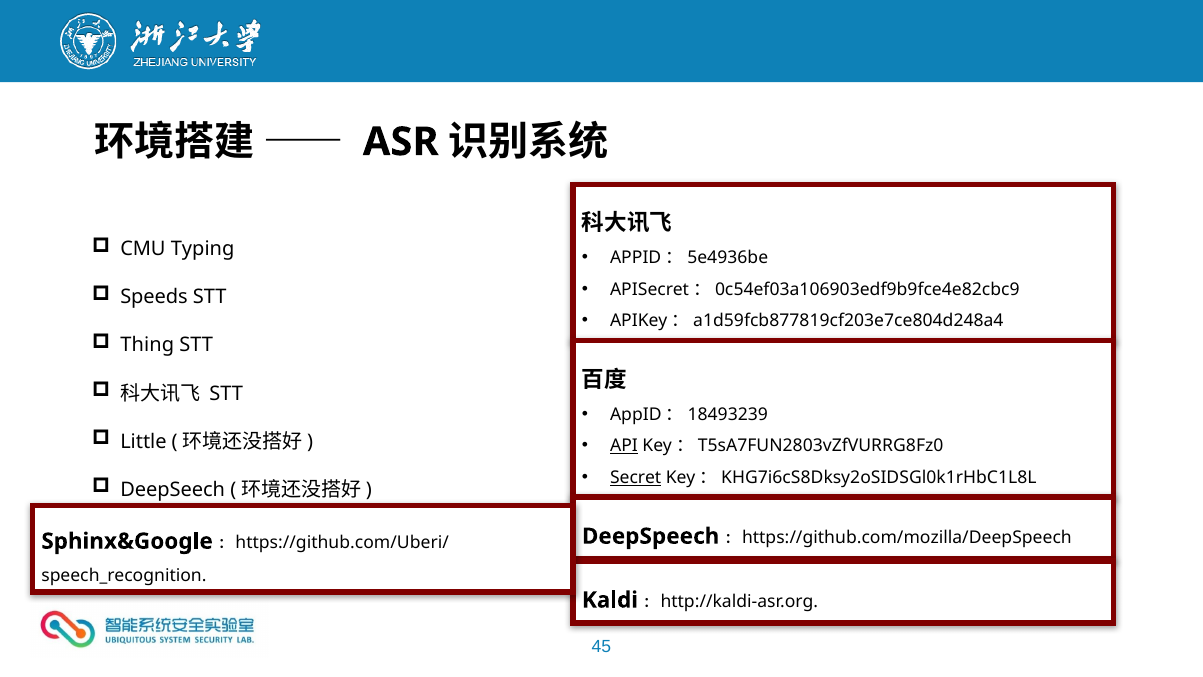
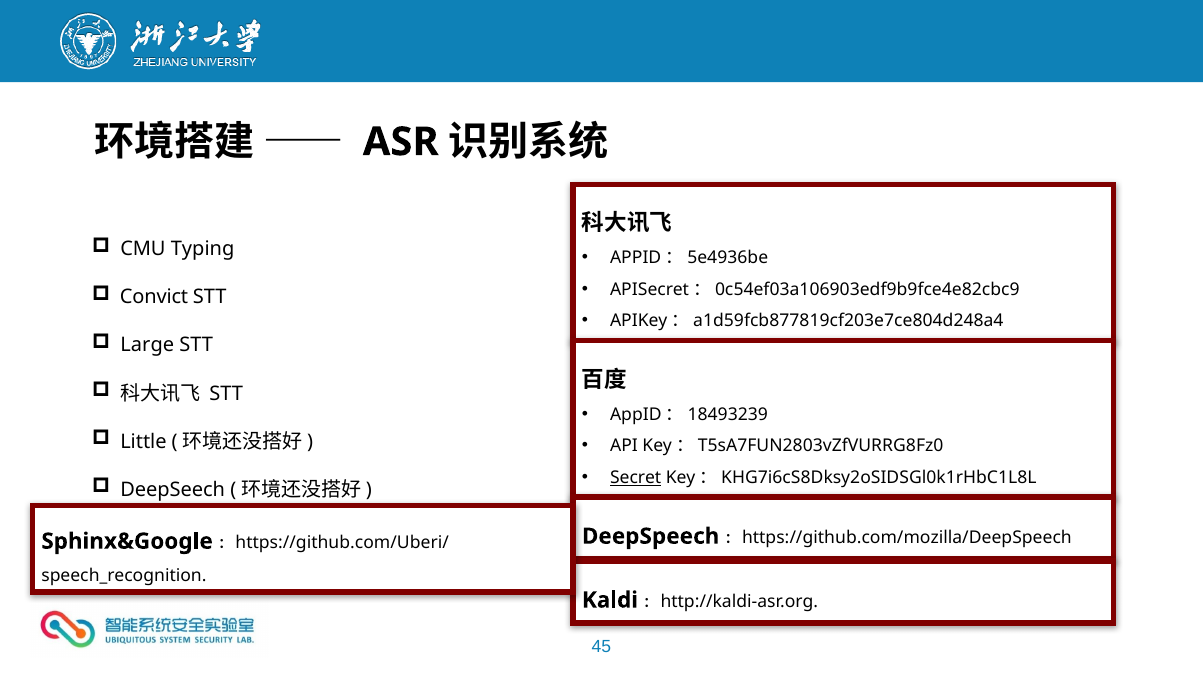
Speeds: Speeds -> Convict
Thing: Thing -> Large
API underline: present -> none
